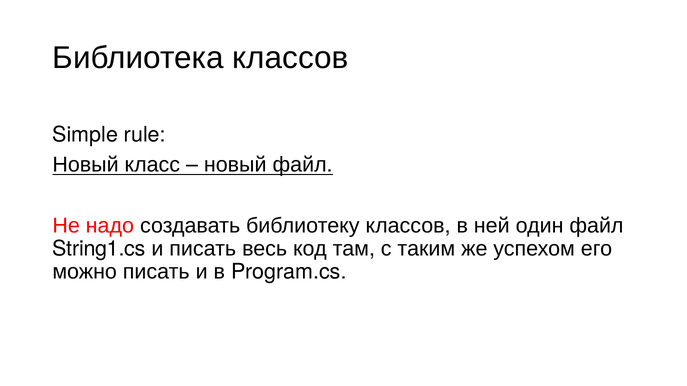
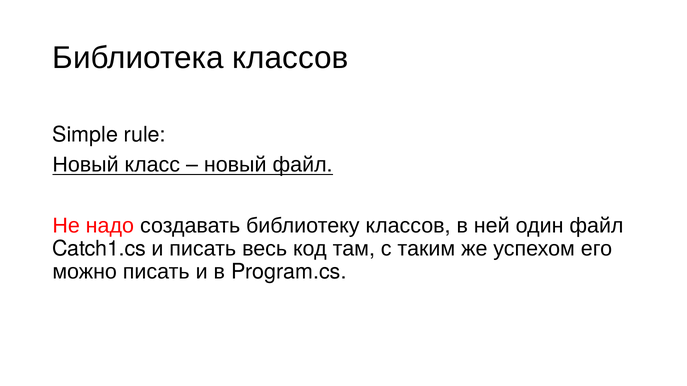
String1.cs: String1.cs -> Catch1.cs
